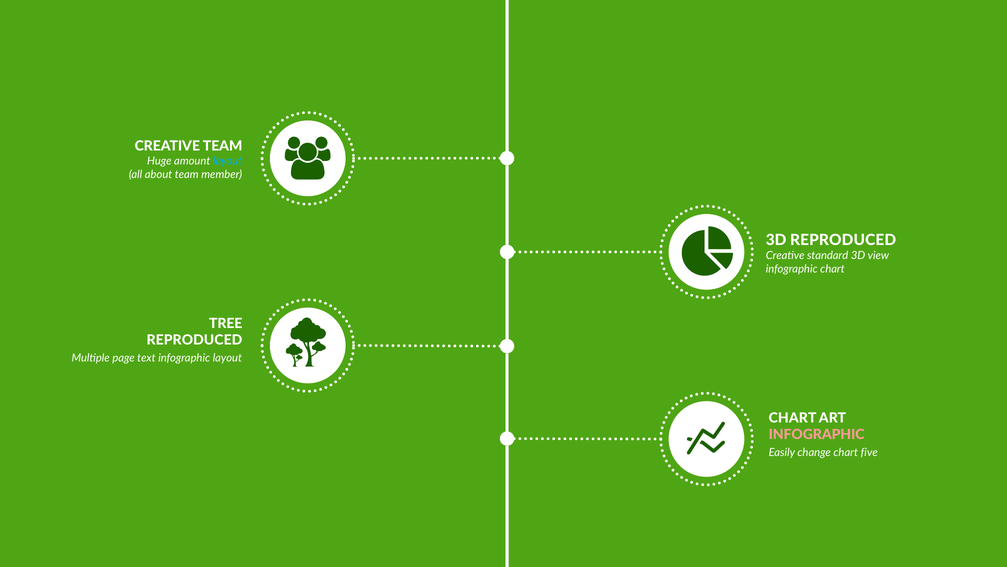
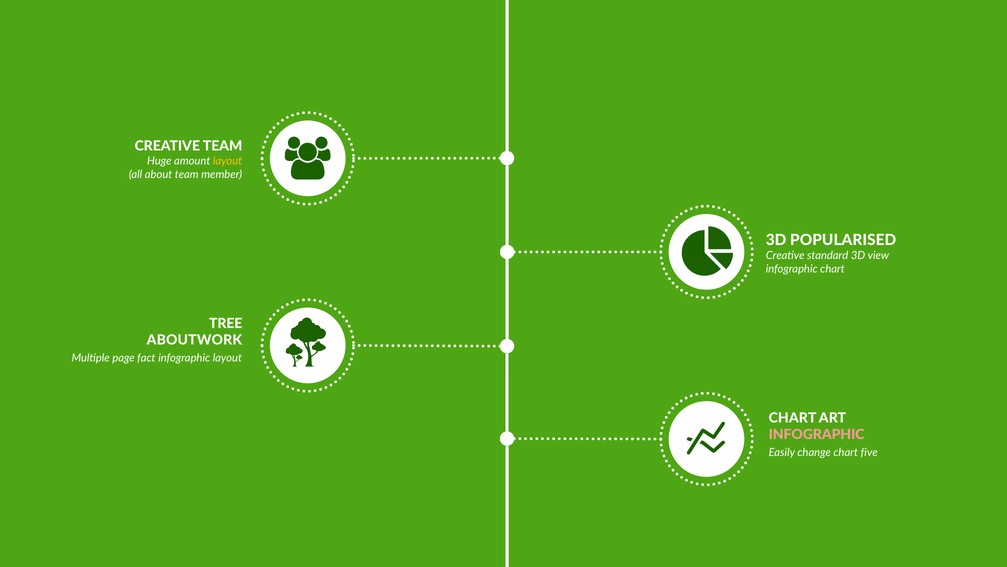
layout at (228, 161) colour: light blue -> yellow
3D REPRODUCED: REPRODUCED -> POPULARISED
REPRODUCED at (194, 340): REPRODUCED -> ABOUTWORK
text: text -> fact
